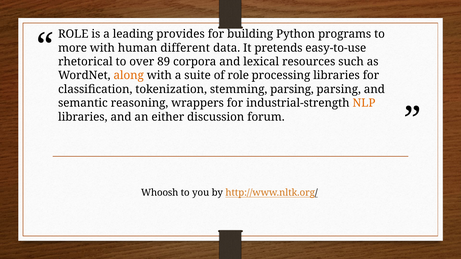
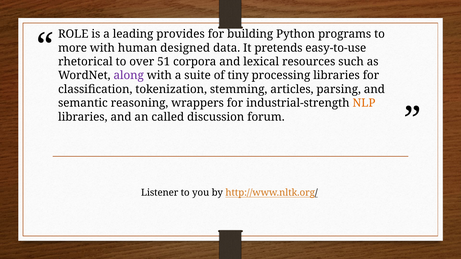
different: different -> designed
89: 89 -> 51
along colour: orange -> purple
of role: role -> tiny
stemming parsing: parsing -> articles
either: either -> called
Whoosh: Whoosh -> Listener
